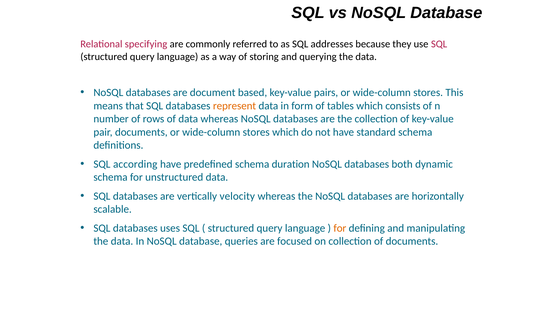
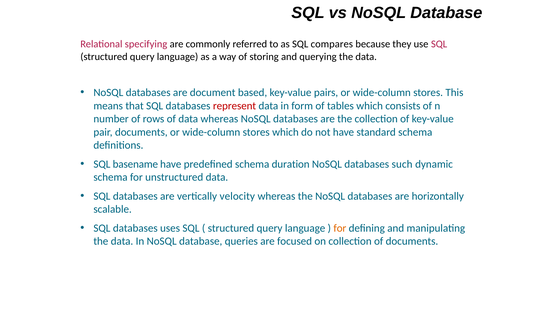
addresses: addresses -> compares
represent colour: orange -> red
according: according -> basename
both: both -> such
